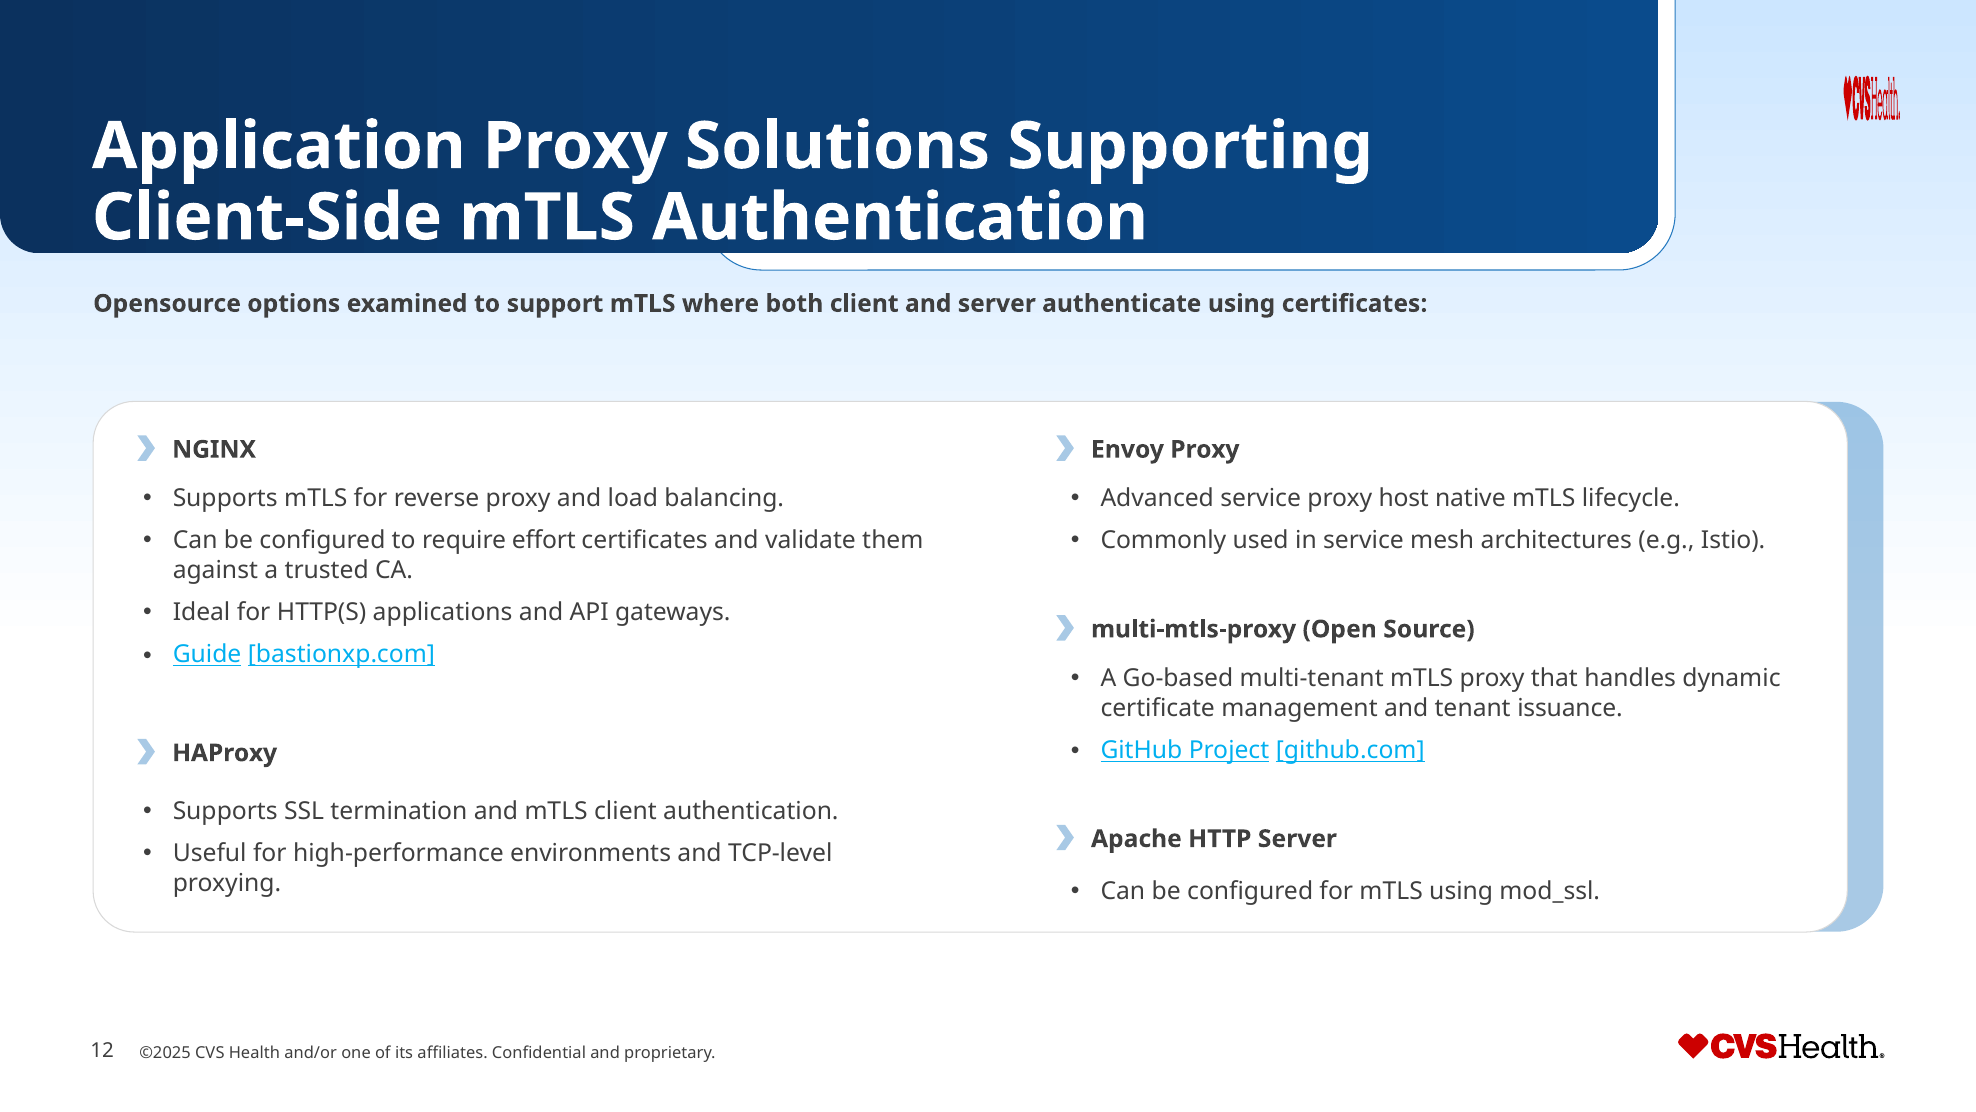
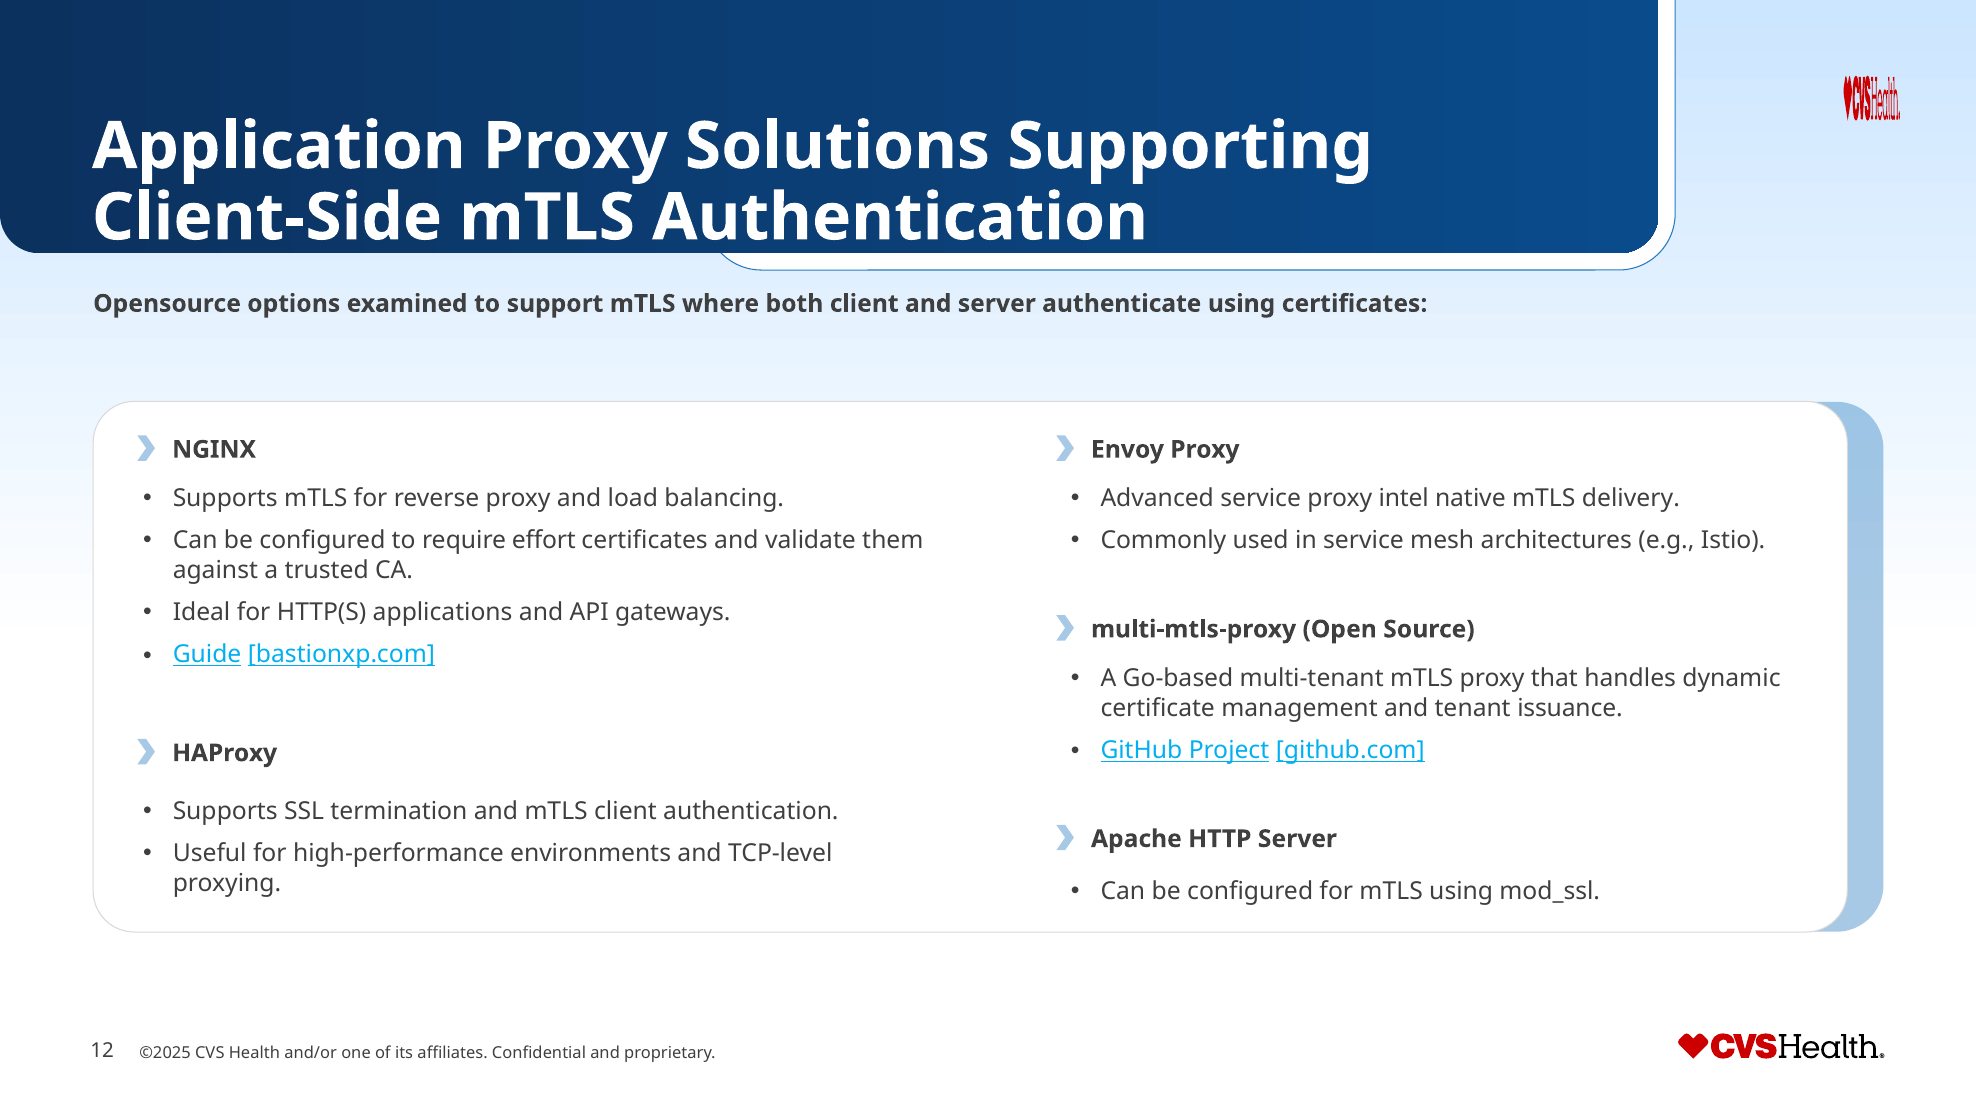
host: host -> intel
lifecycle: lifecycle -> delivery
